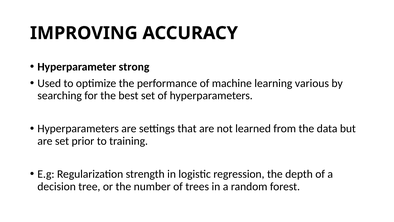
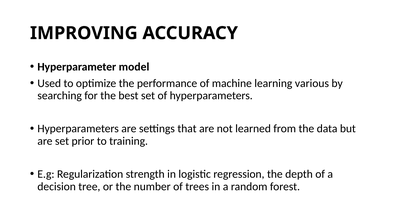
strong: strong -> model
